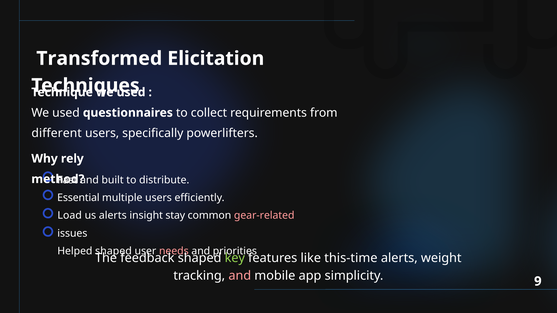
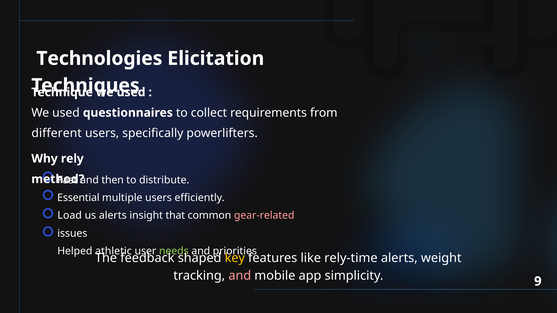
Transformed: Transformed -> Technologies
built: built -> then
stay: stay -> that
Helped shaped: shaped -> athletic
needs colour: pink -> light green
key colour: light green -> yellow
this-time: this-time -> rely-time
